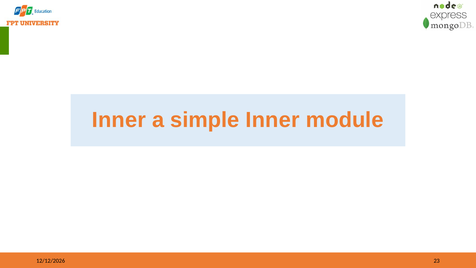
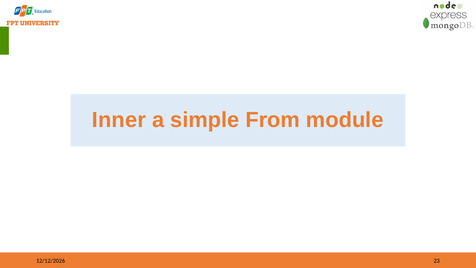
simple Inner: Inner -> From
